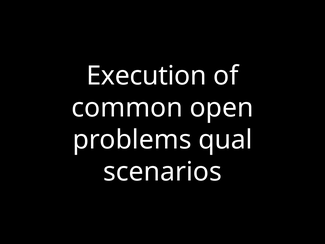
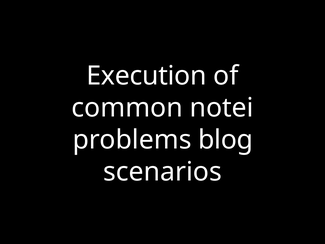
open: open -> notei
qual: qual -> blog
